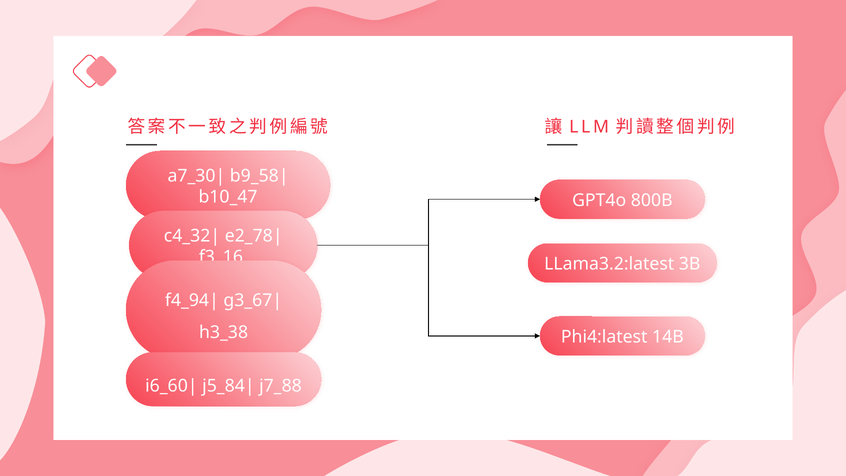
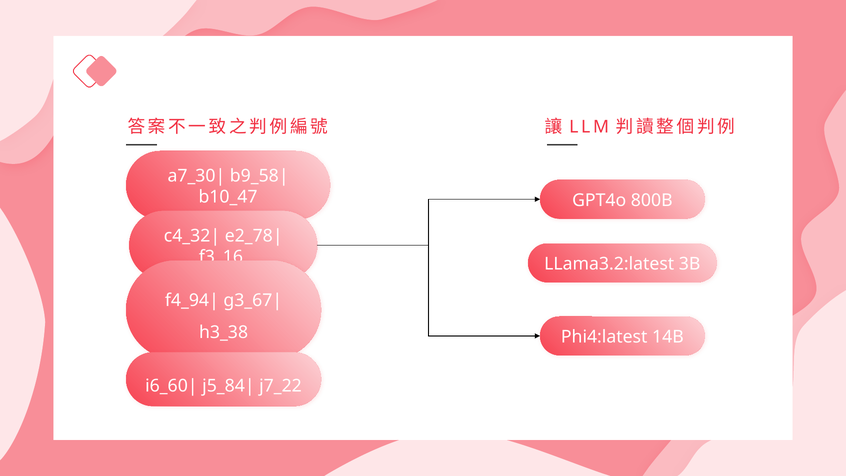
j7_88: j7_88 -> j7_22
